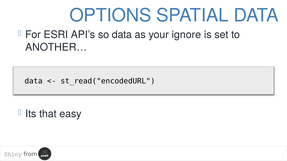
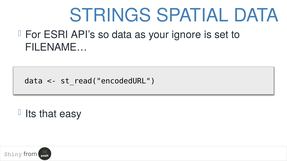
OPTIONS: OPTIONS -> STRINGS
ANOTHER…: ANOTHER… -> FILENAME…
